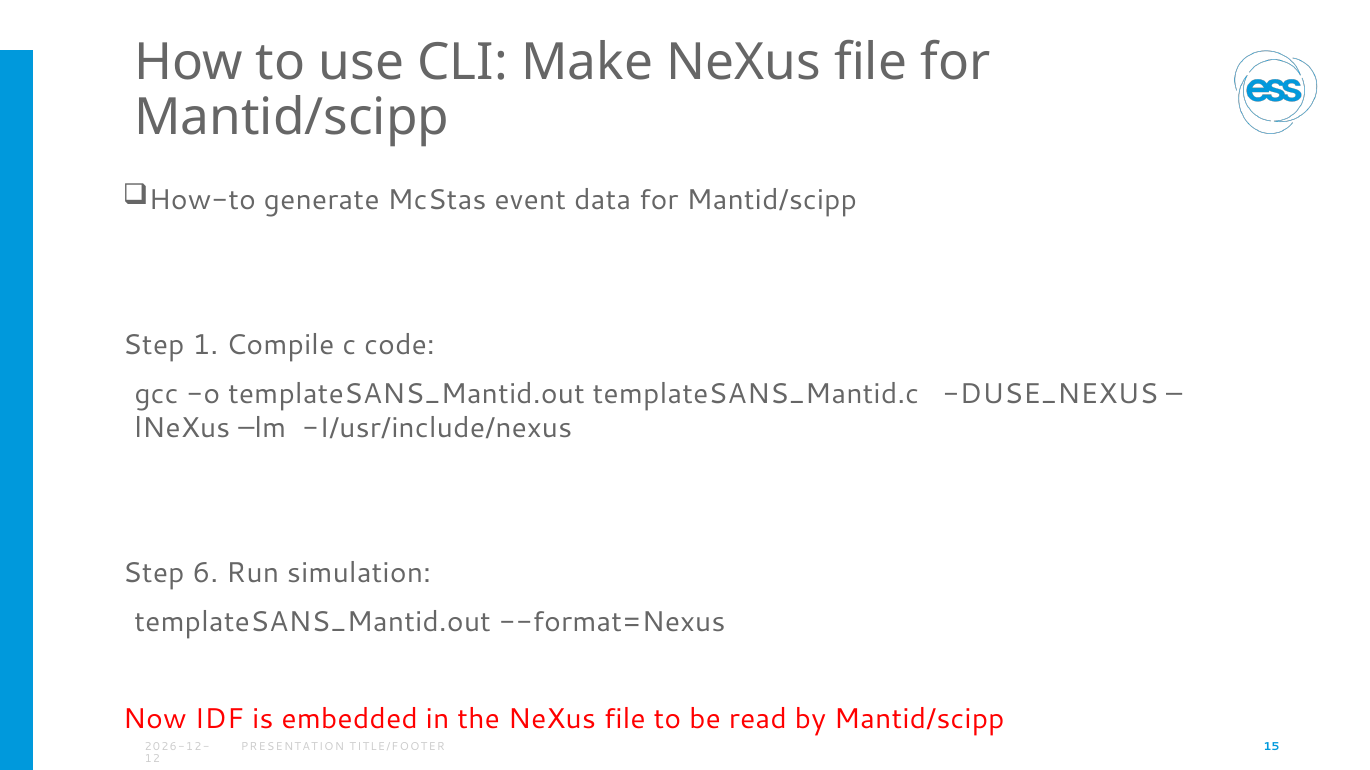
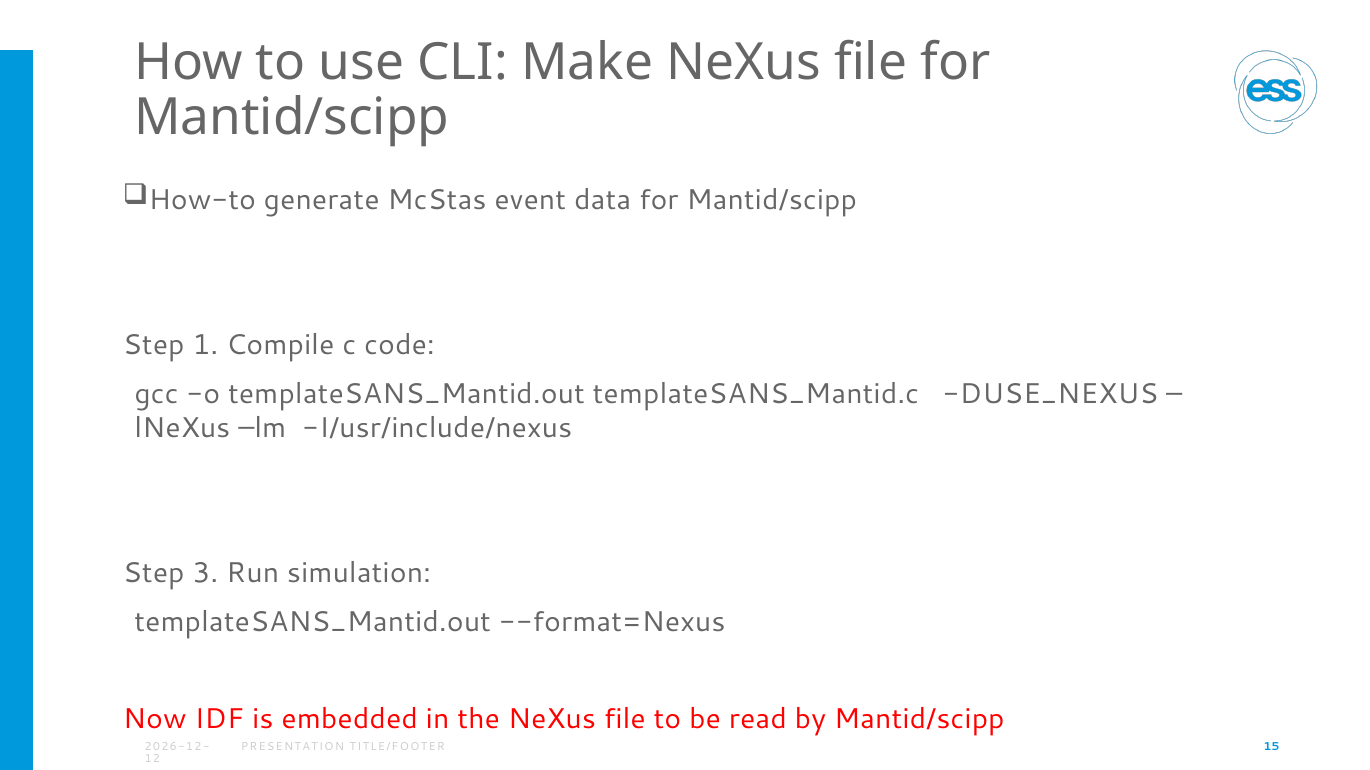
6: 6 -> 3
